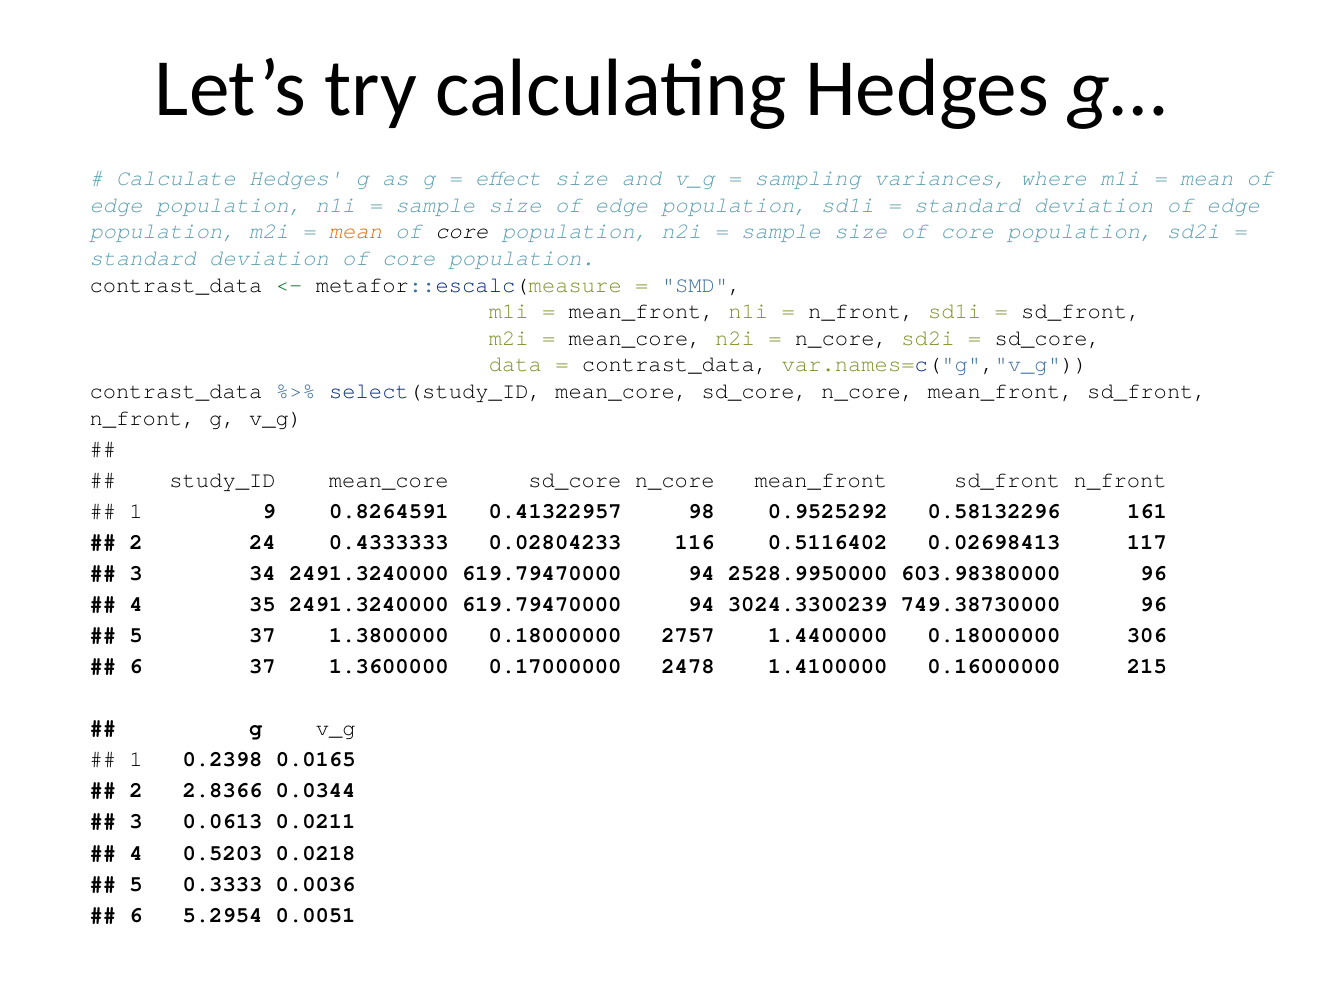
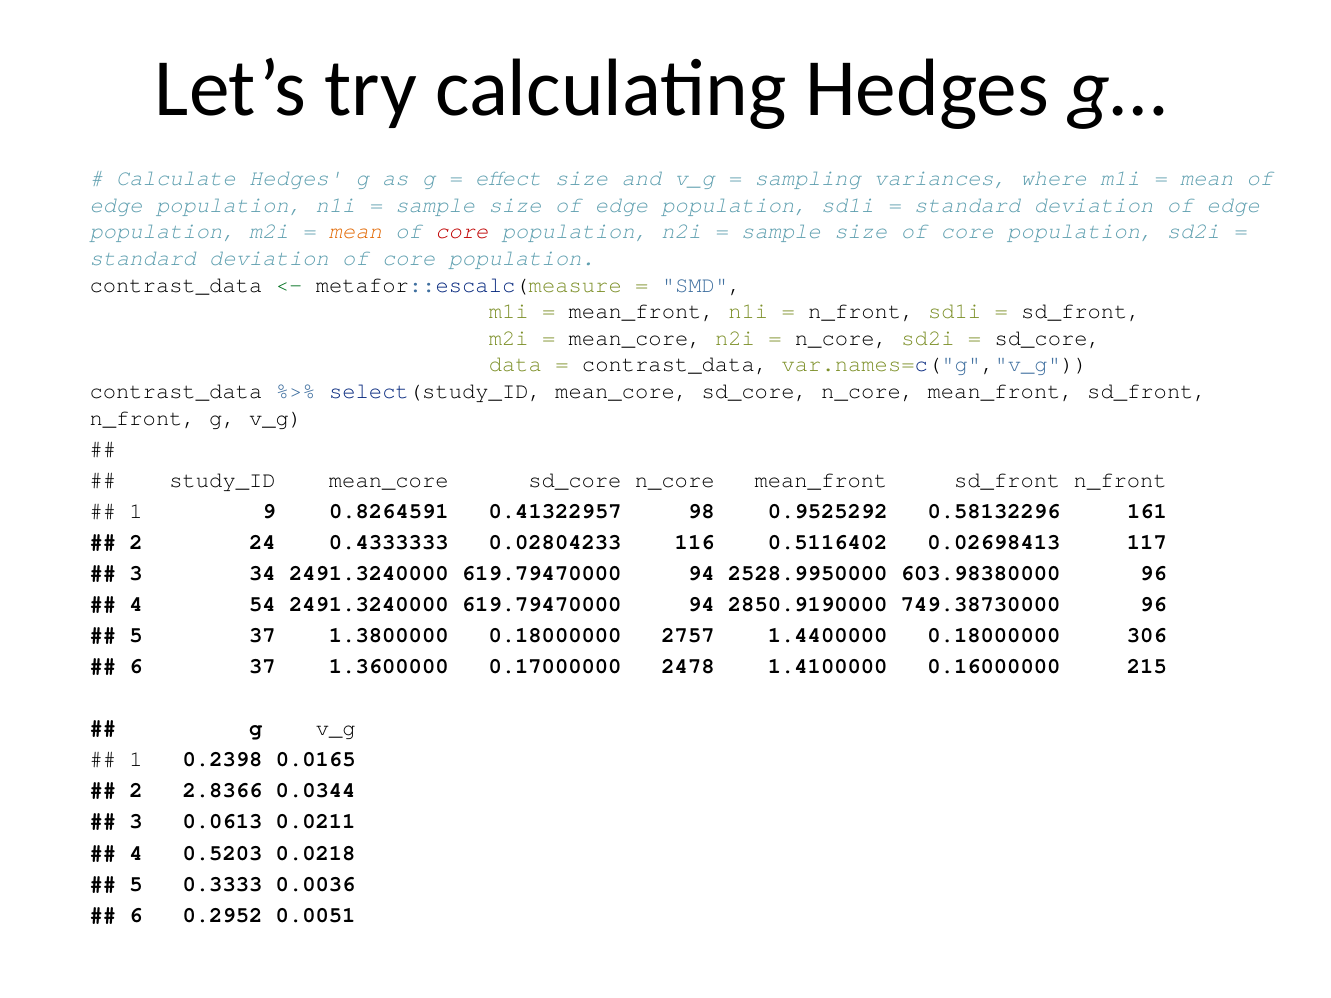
core at (462, 232) colour: black -> red
35: 35 -> 54
3024.3300239: 3024.3300239 -> 2850.9190000
5.2954: 5.2954 -> 0.2952
